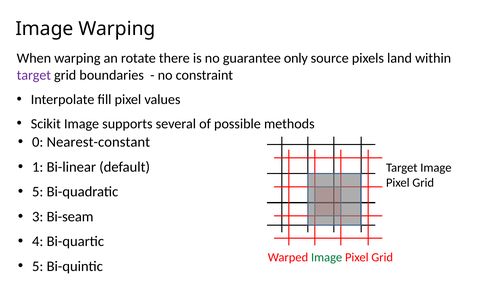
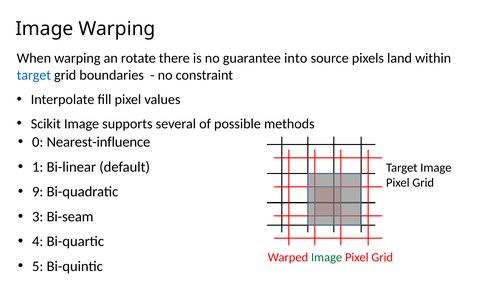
only: only -> into
target at (34, 75) colour: purple -> blue
Nearest-constant: Nearest-constant -> Nearest-influence
5 at (38, 192): 5 -> 9
